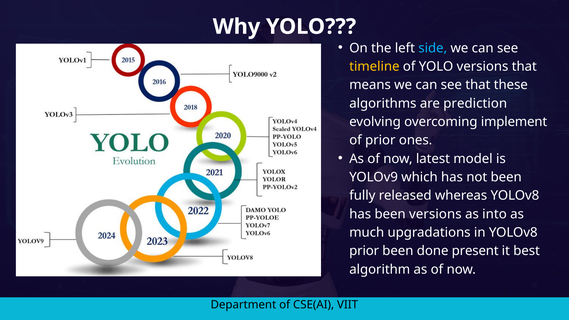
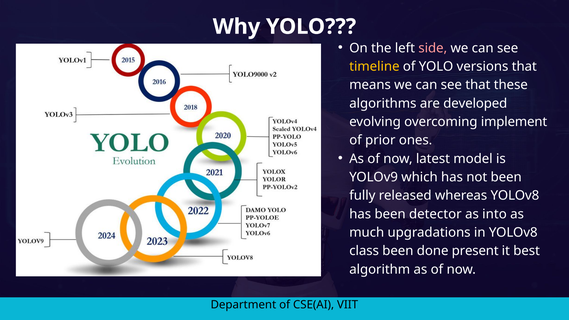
side colour: light blue -> pink
prediction: prediction -> developed
been versions: versions -> detector
prior at (364, 251): prior -> class
